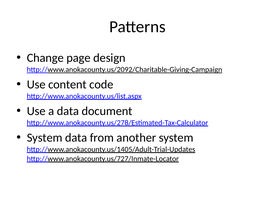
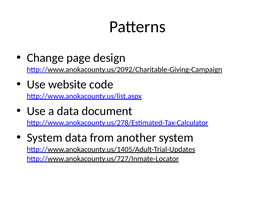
content: content -> website
